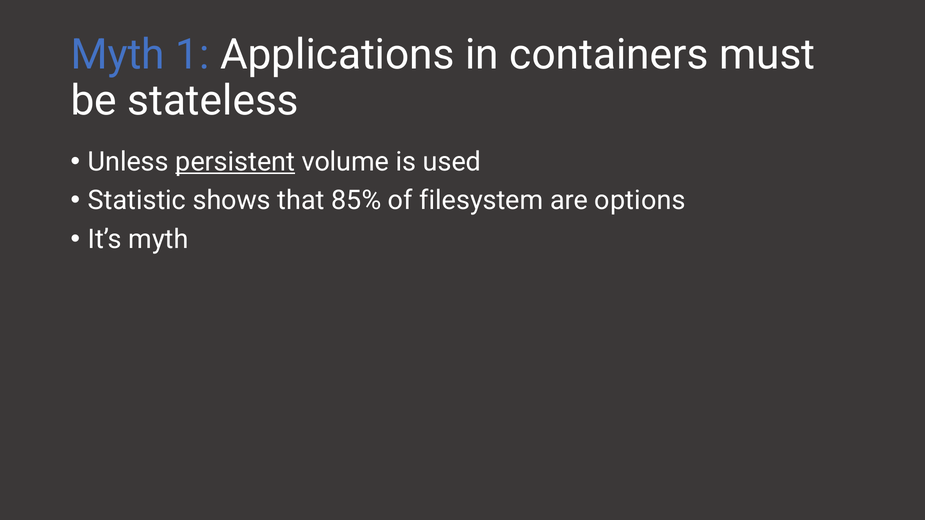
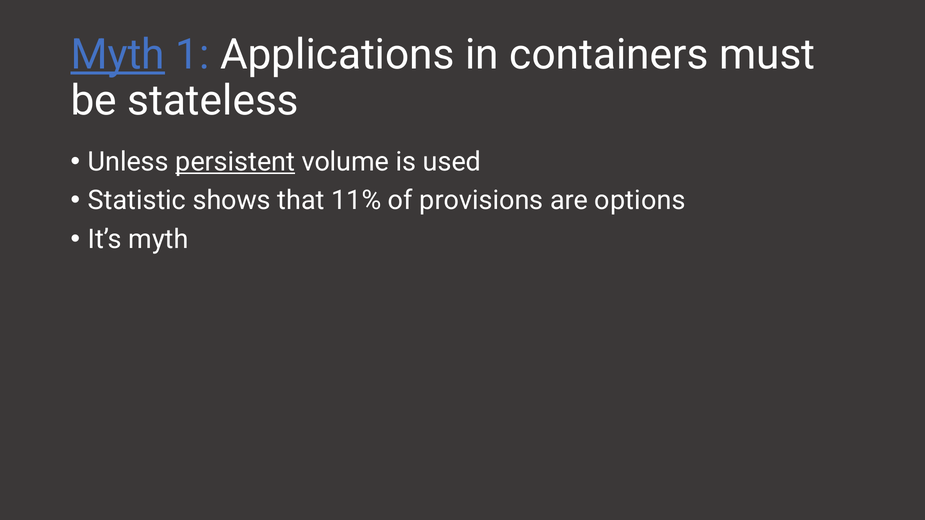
Myth at (118, 55) underline: none -> present
85%: 85% -> 11%
filesystem: filesystem -> provisions
